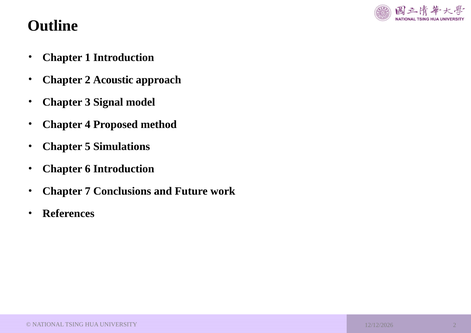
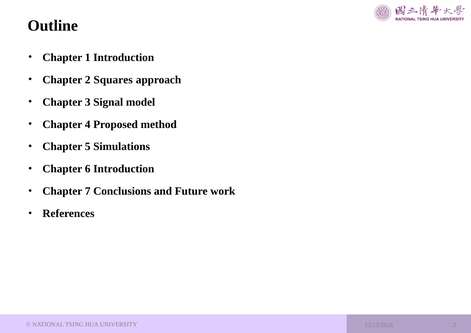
Acoustic: Acoustic -> Squares
